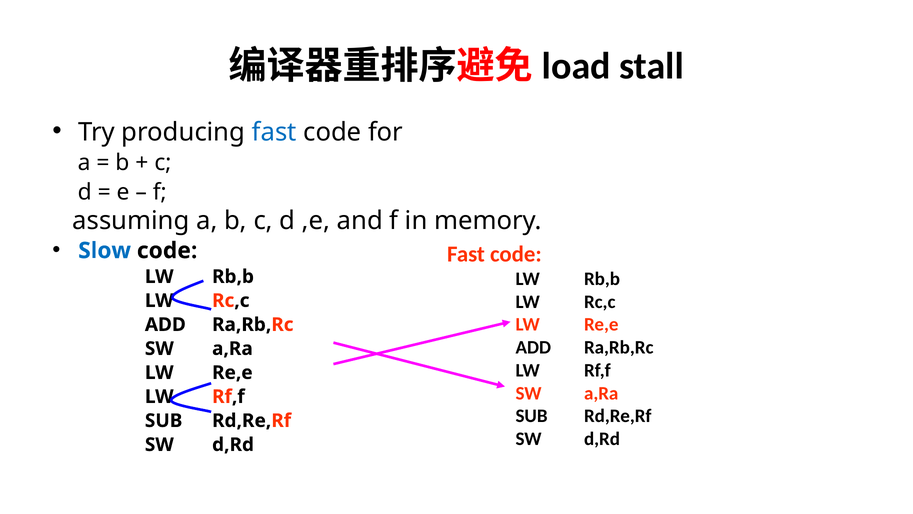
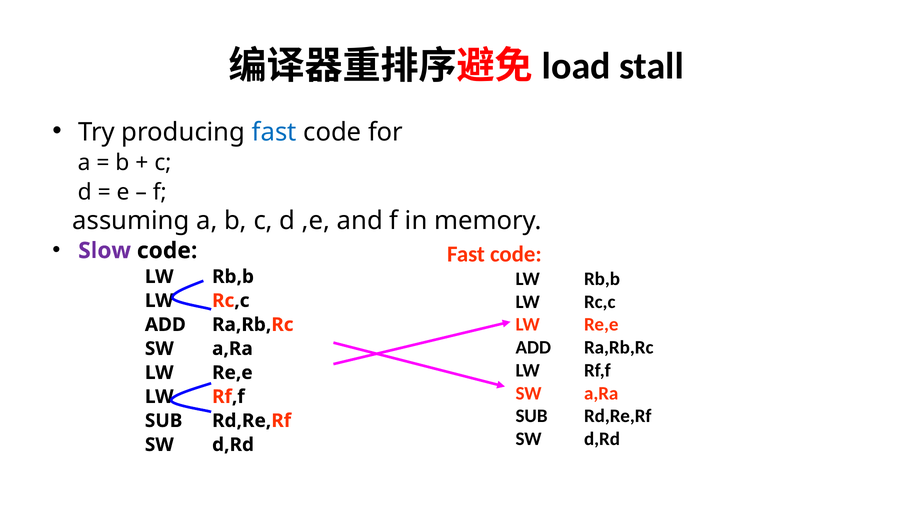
Slow colour: blue -> purple
